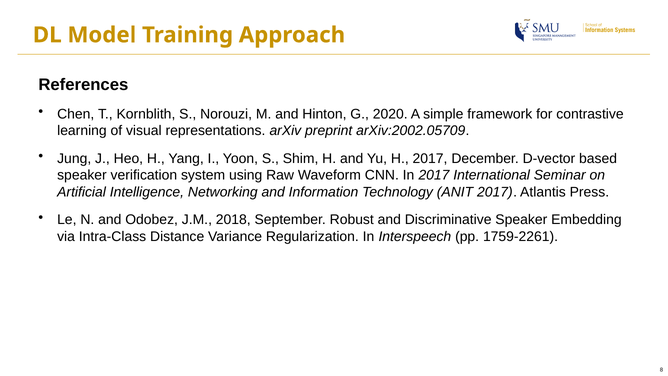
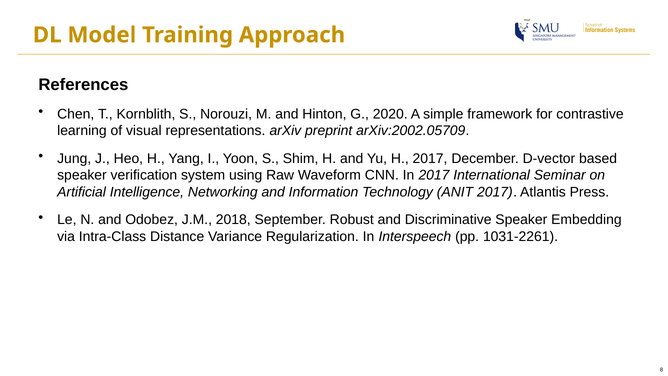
1759-2261: 1759-2261 -> 1031-2261
